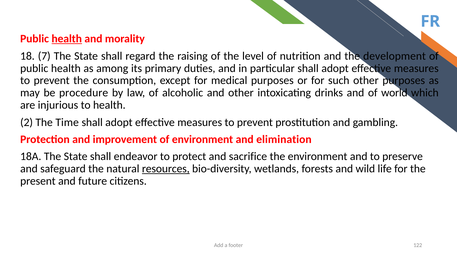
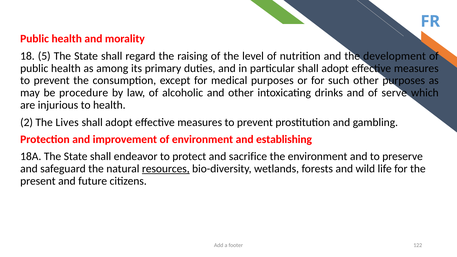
health at (67, 39) underline: present -> none
7: 7 -> 5
world: world -> serve
Time: Time -> Lives
elimination: elimination -> establishing
